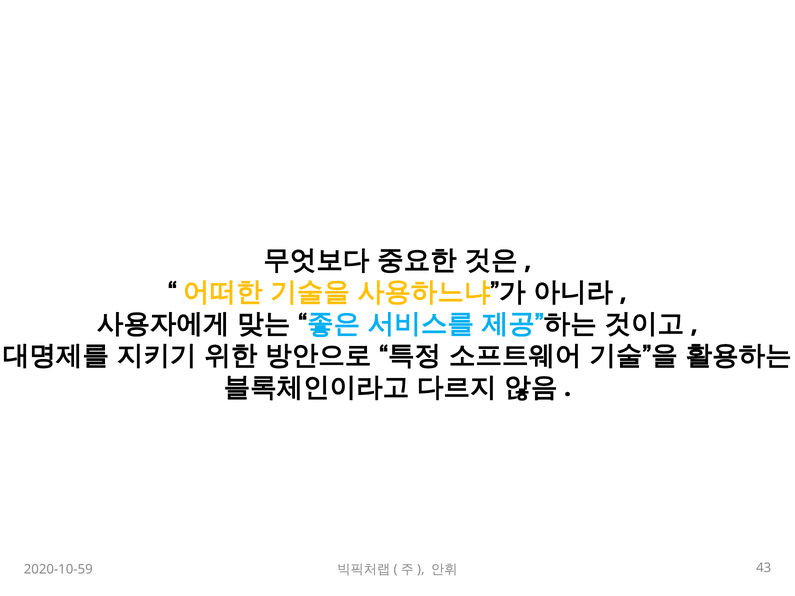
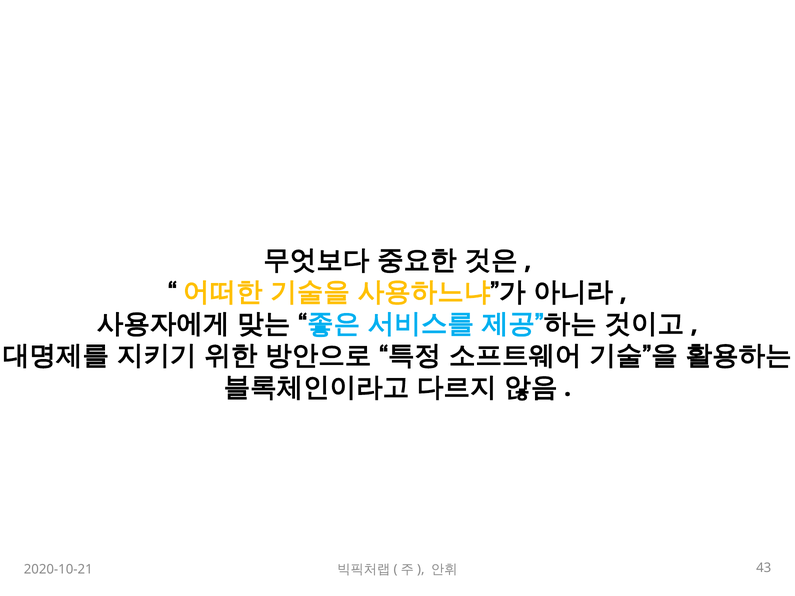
2020-10-59: 2020-10-59 -> 2020-10-21
